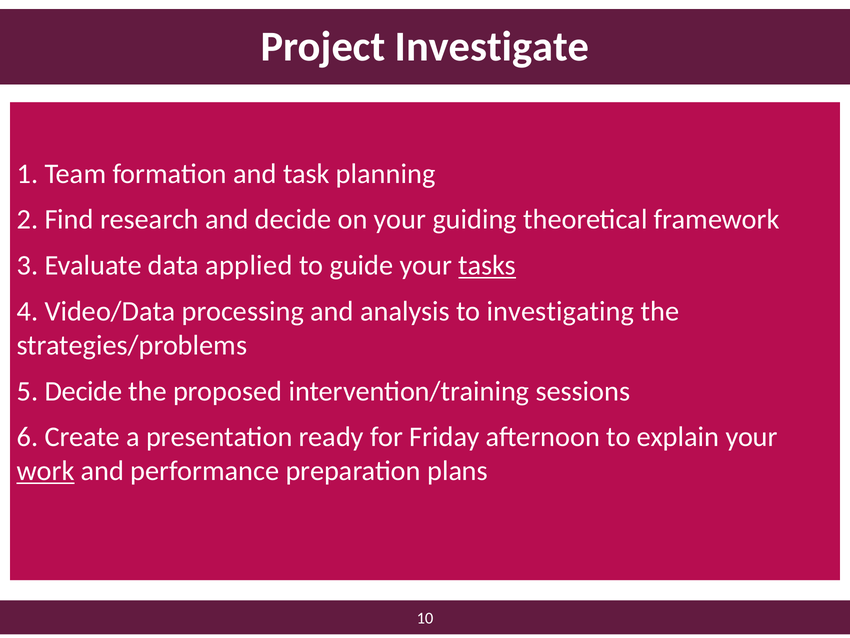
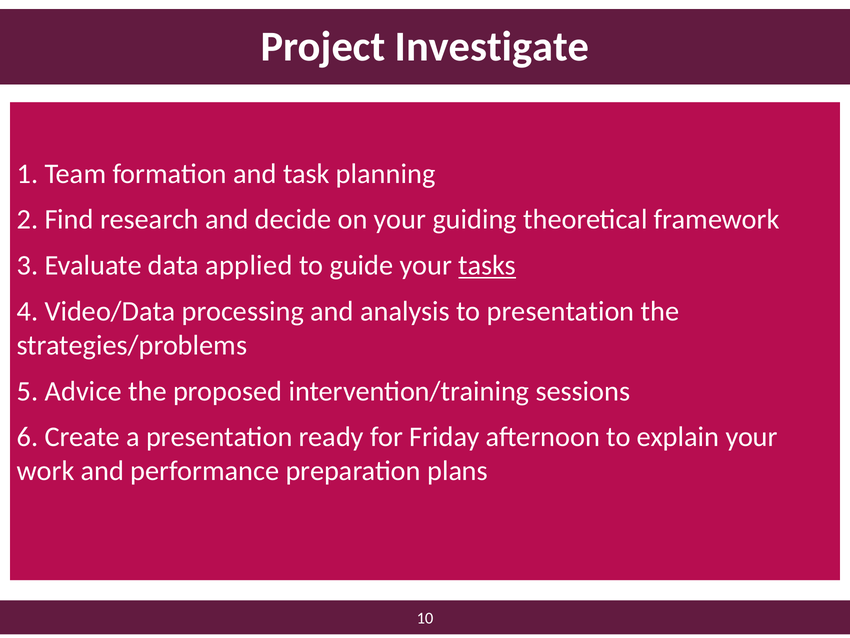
to investigating: investigating -> presentation
5 Decide: Decide -> Advice
work underline: present -> none
